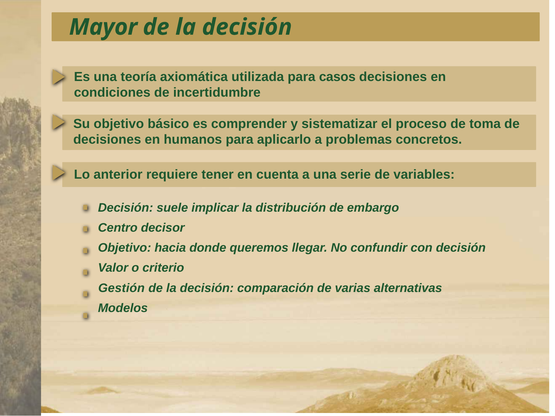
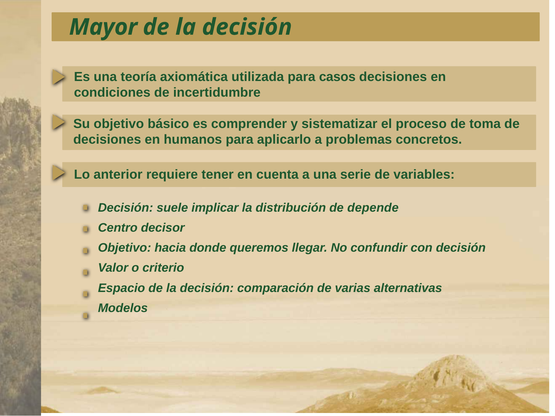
embargo: embargo -> depende
Gestión: Gestión -> Espacio
